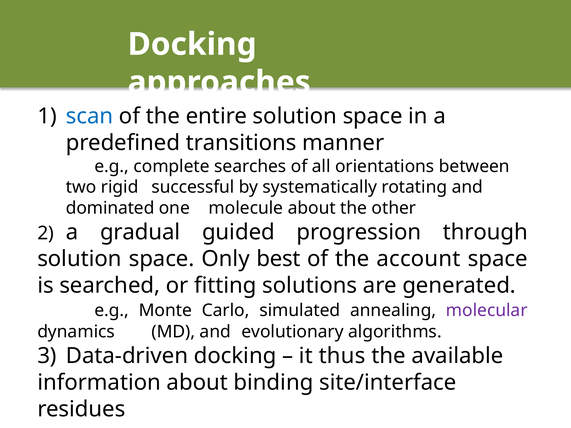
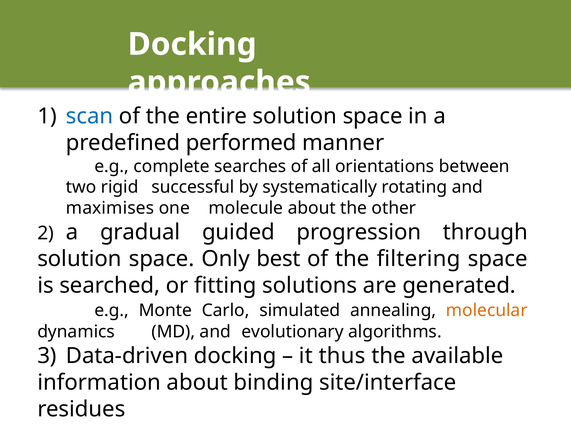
transitions: transitions -> performed
dominated: dominated -> maximises
account: account -> filtering
molecular colour: purple -> orange
